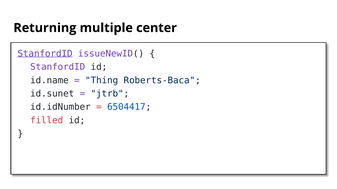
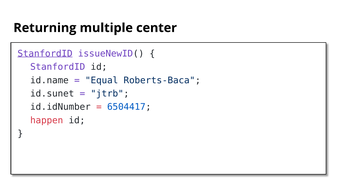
Thing: Thing -> Equal
filled: filled -> happen
